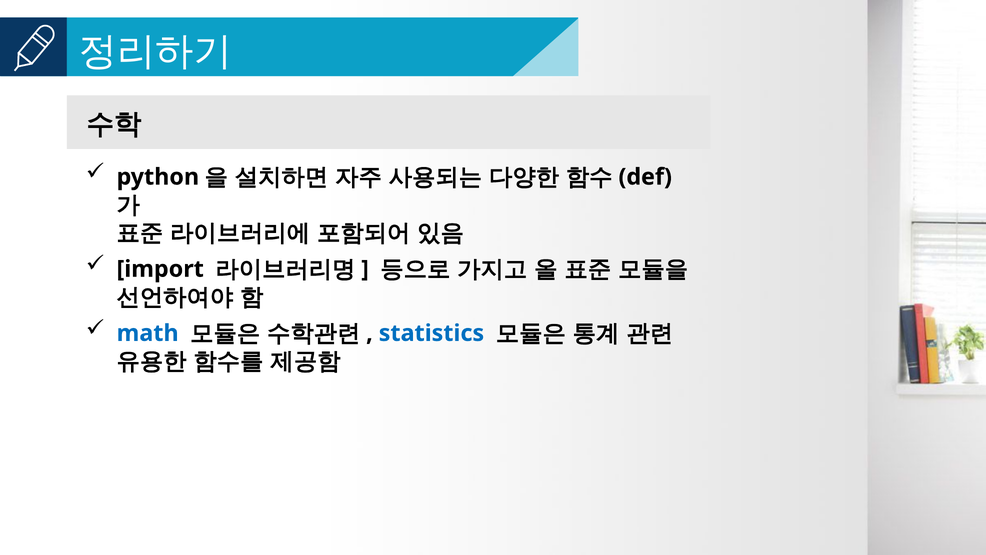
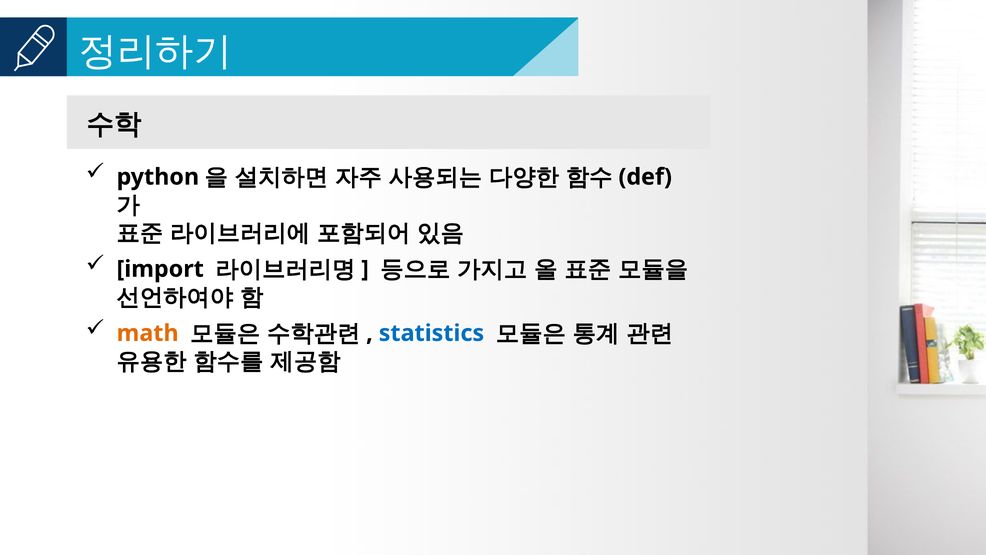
math colour: blue -> orange
